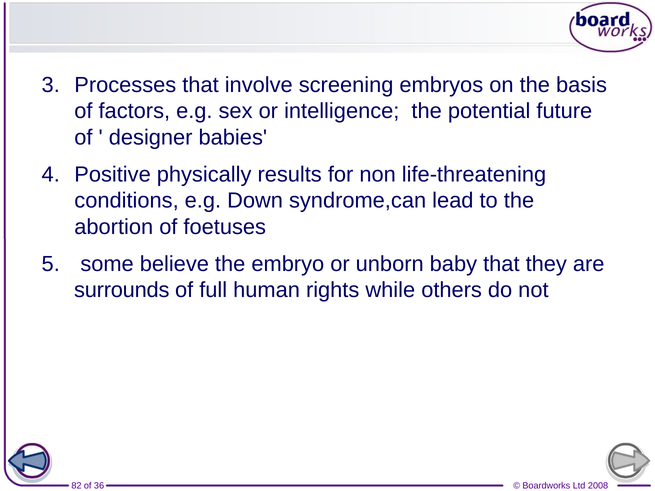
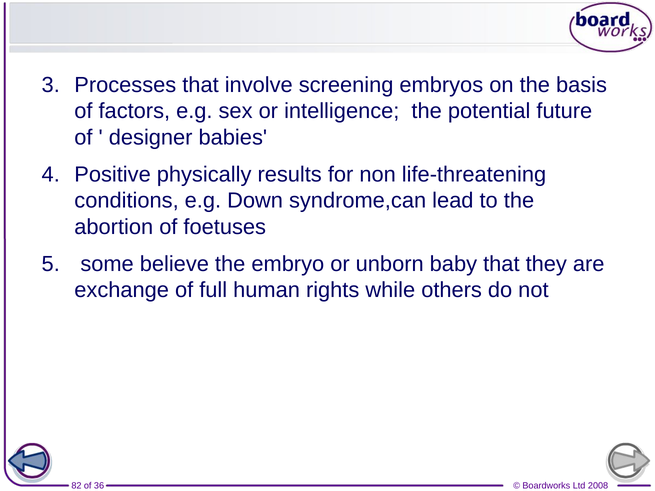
surrounds: surrounds -> exchange
